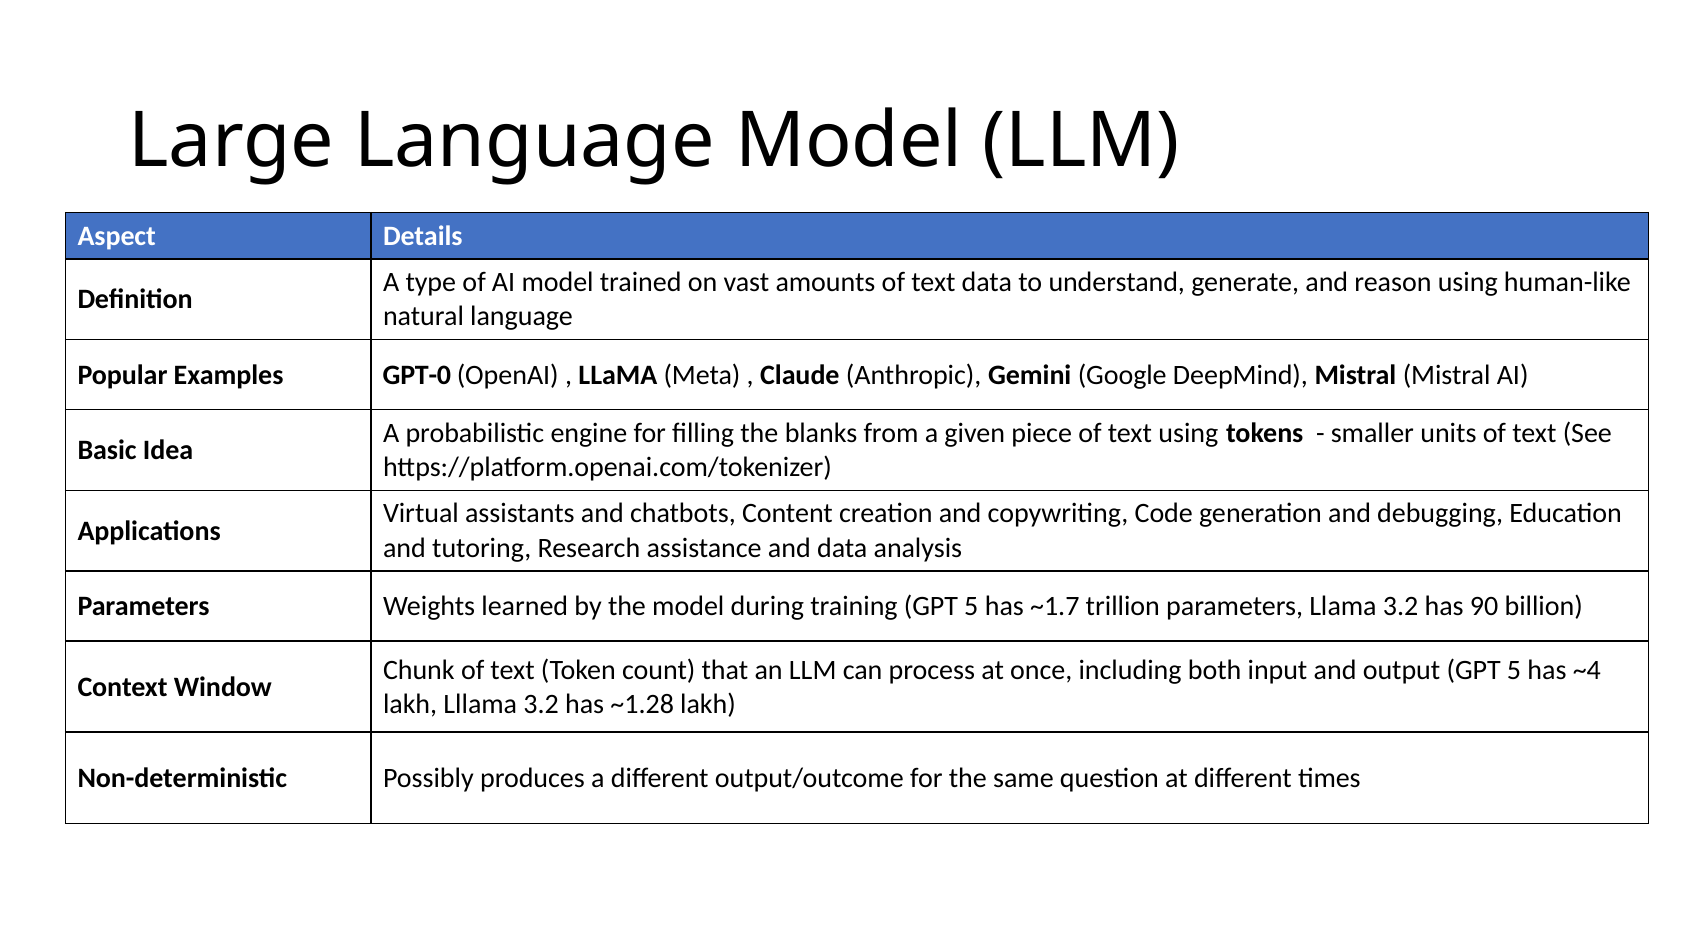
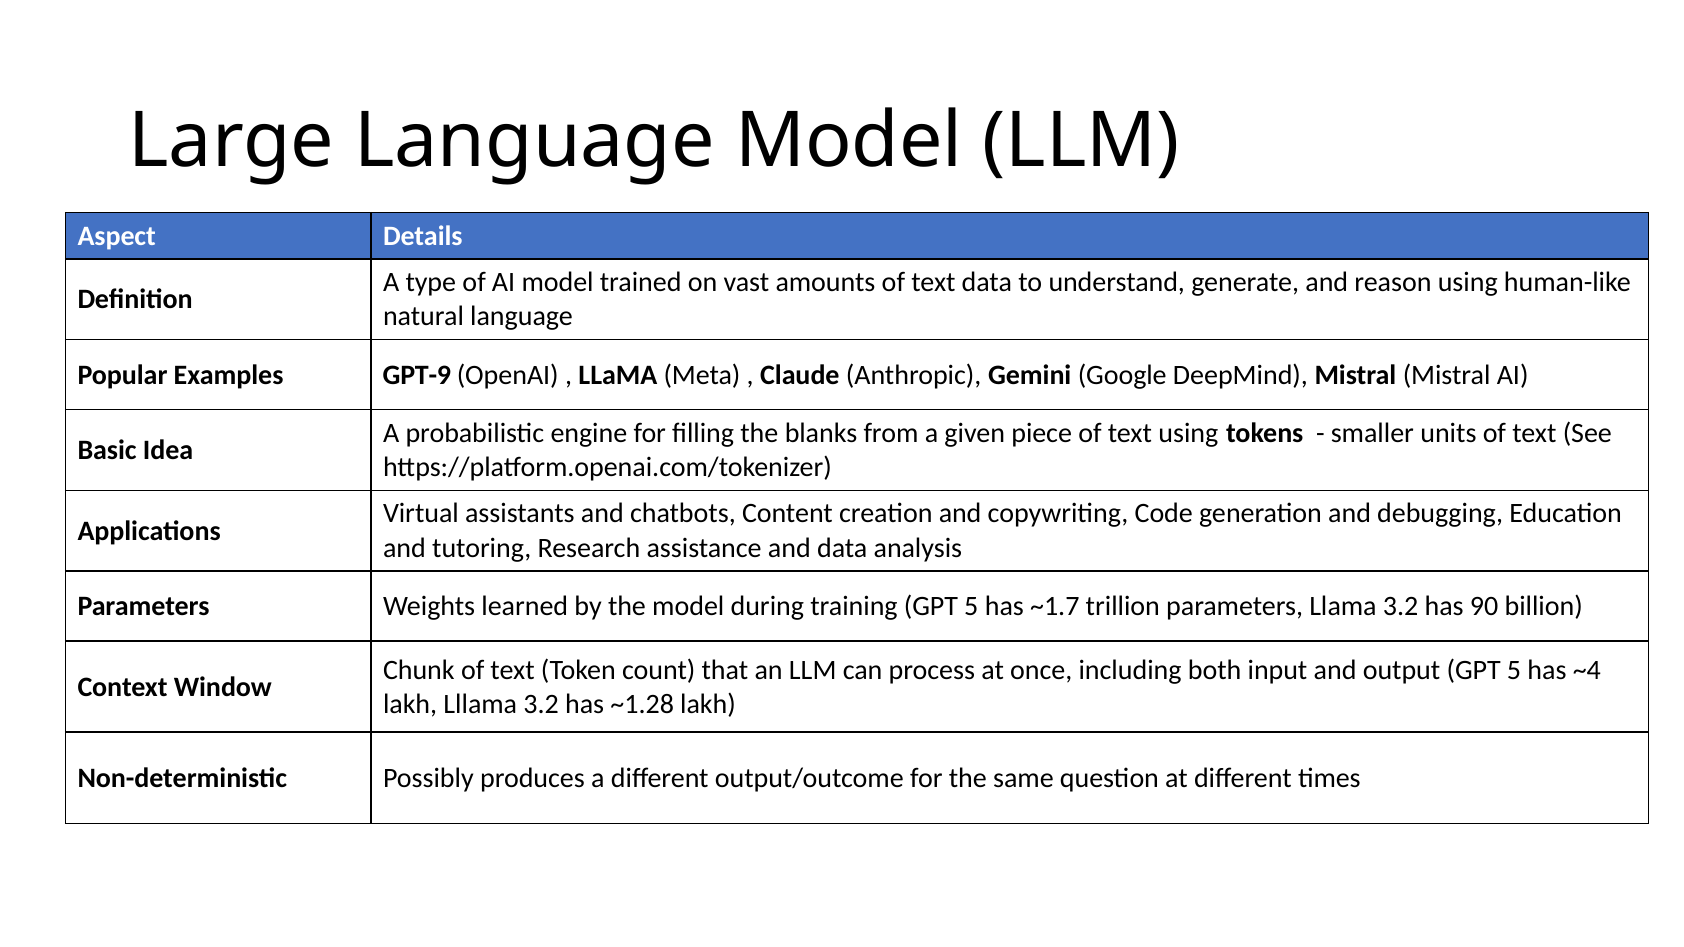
GPT-0: GPT-0 -> GPT-9
